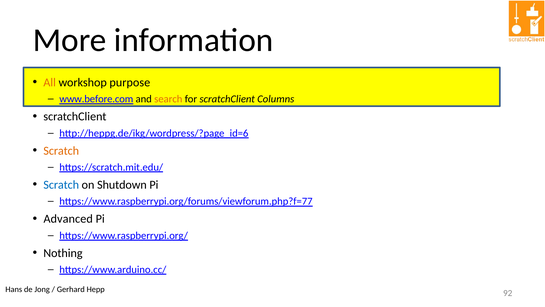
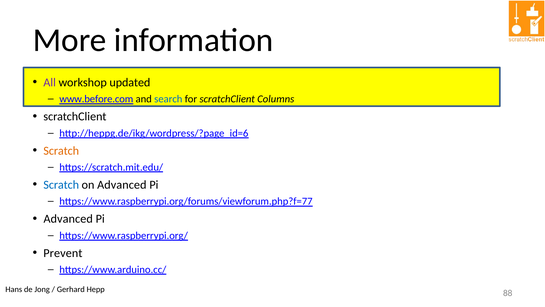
All colour: orange -> purple
purpose: purpose -> updated
search colour: orange -> blue
on Shutdown: Shutdown -> Advanced
Nothing: Nothing -> Prevent
92: 92 -> 88
